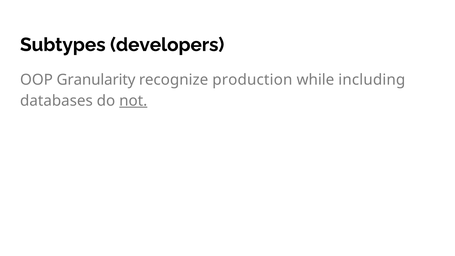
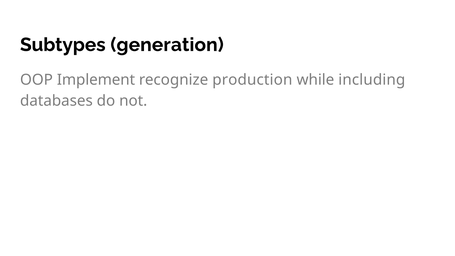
developers: developers -> generation
Granularity: Granularity -> Implement
not underline: present -> none
